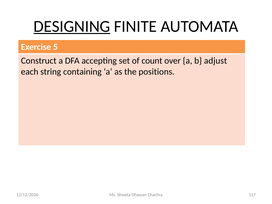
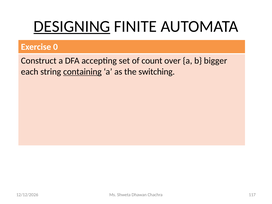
5: 5 -> 0
adjust: adjust -> bigger
containing underline: none -> present
positions: positions -> switching
